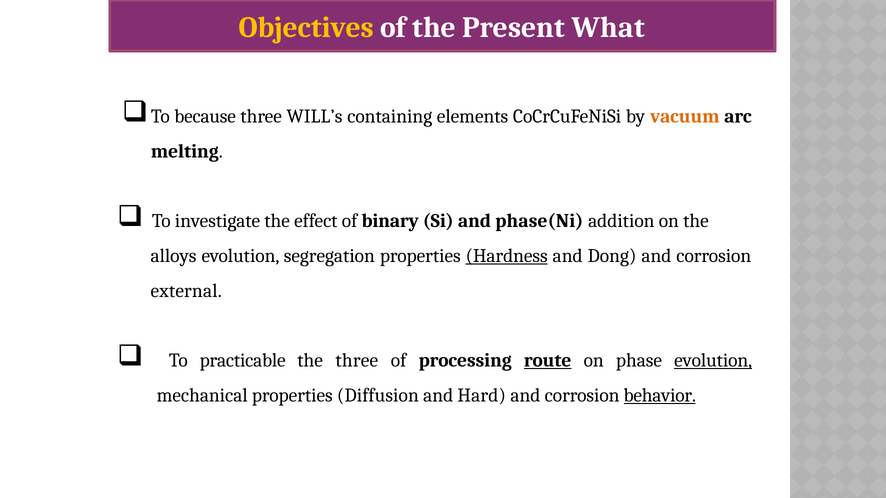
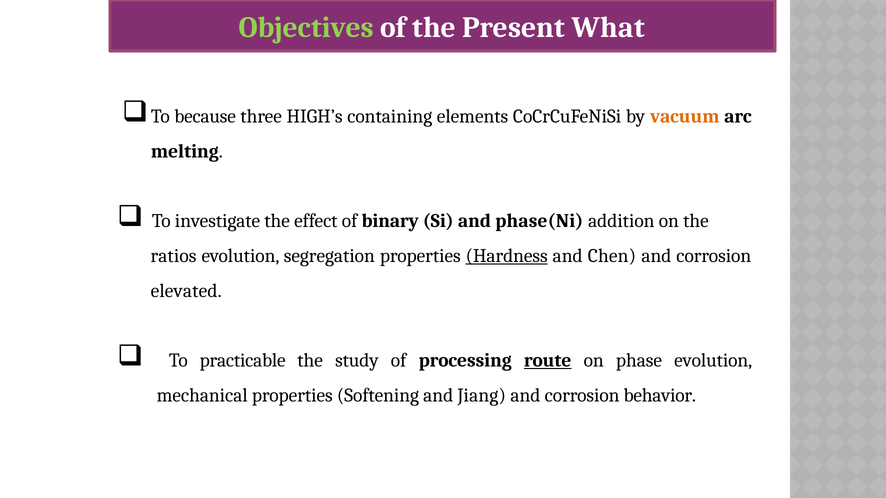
Objectives colour: yellow -> light green
WILL’s: WILL’s -> HIGH’s
alloys: alloys -> ratios
Dong: Dong -> Chen
external: external -> elevated
the three: three -> study
evolution at (713, 361) underline: present -> none
Diffusion: Diffusion -> Softening
Hard: Hard -> Jiang
behavior underline: present -> none
